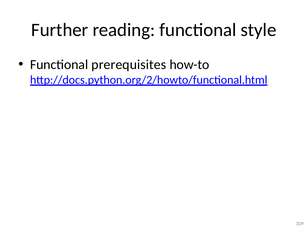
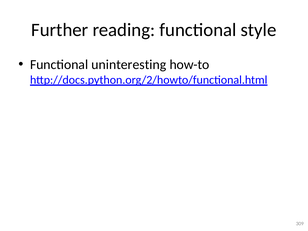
prerequisites: prerequisites -> uninteresting
